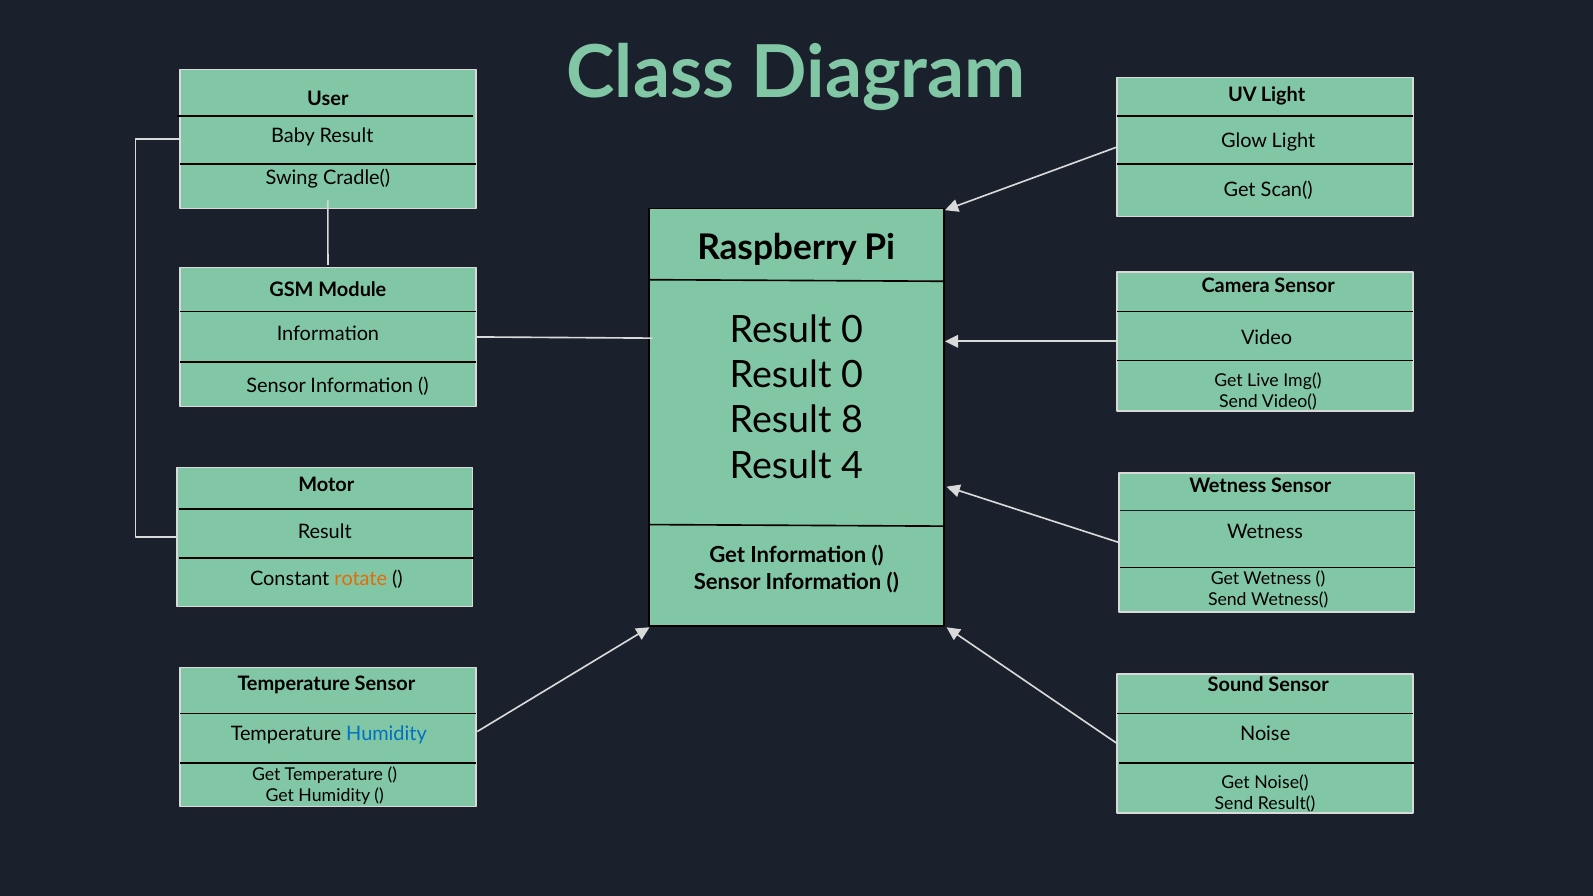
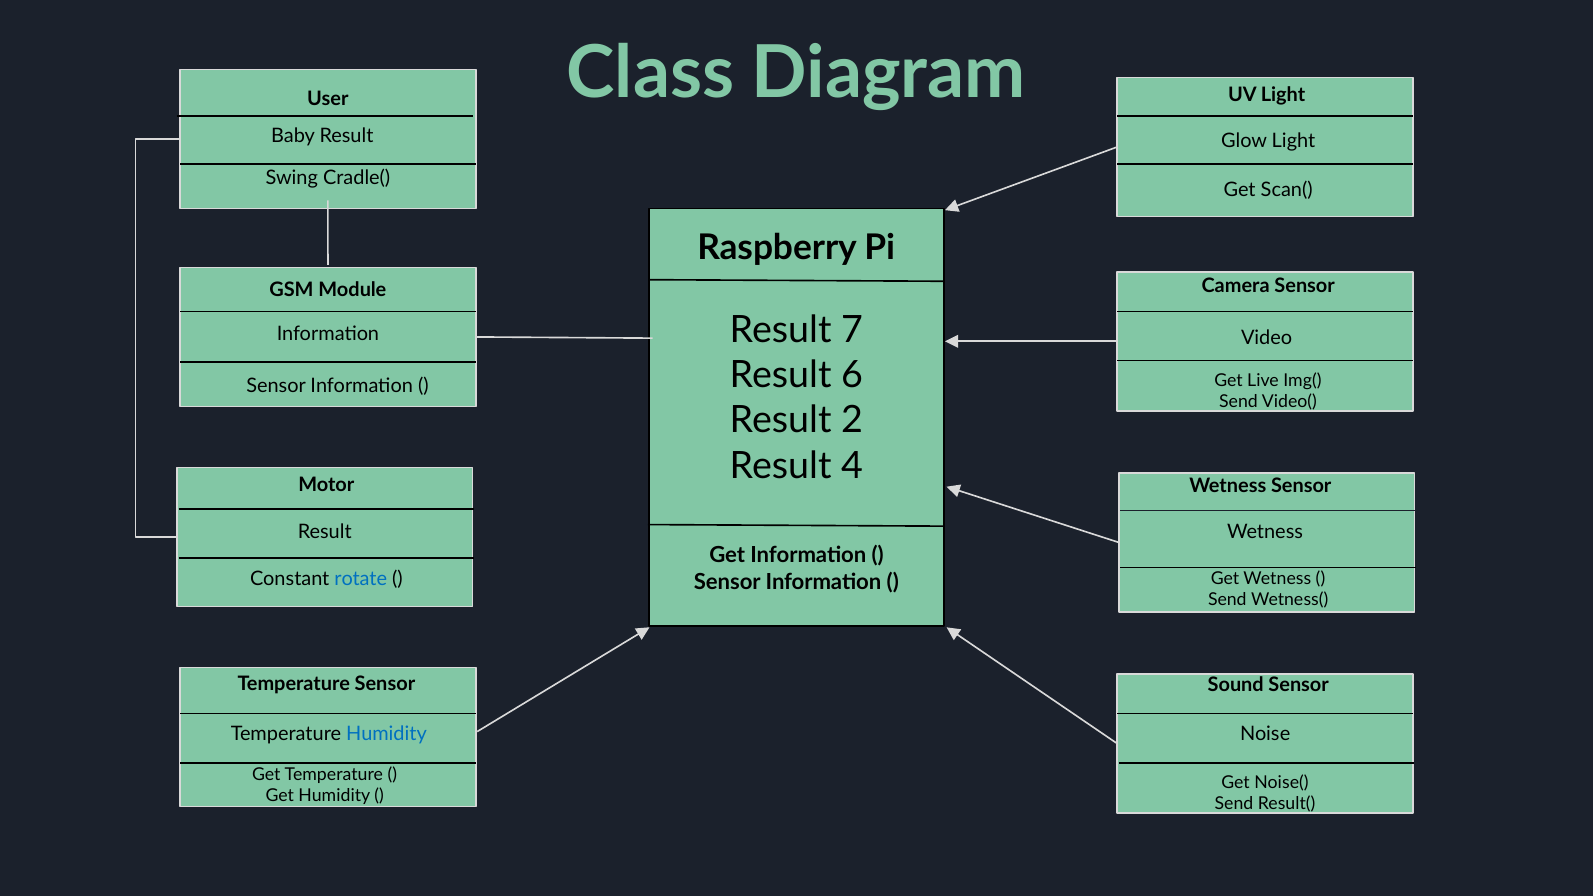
0 at (852, 330): 0 -> 7
0 at (852, 375): 0 -> 6
8: 8 -> 2
rotate colour: orange -> blue
